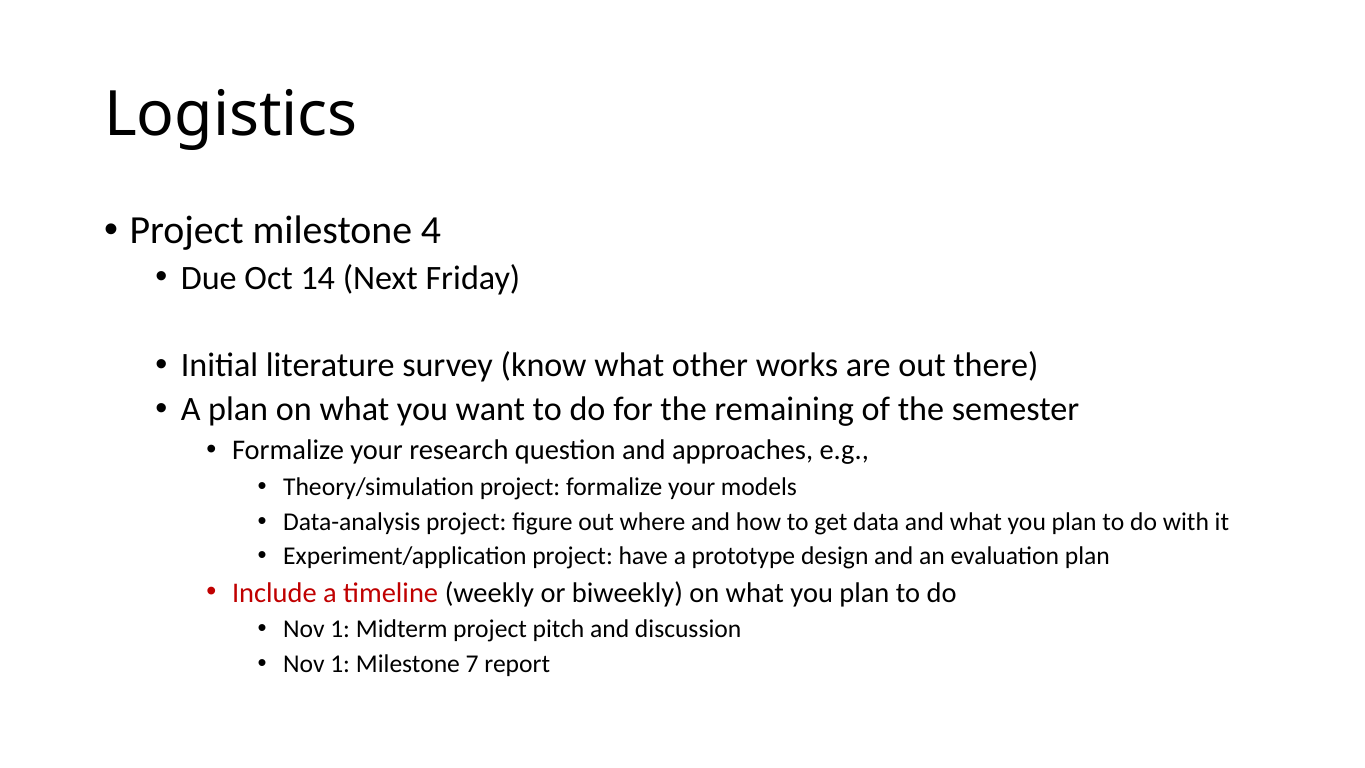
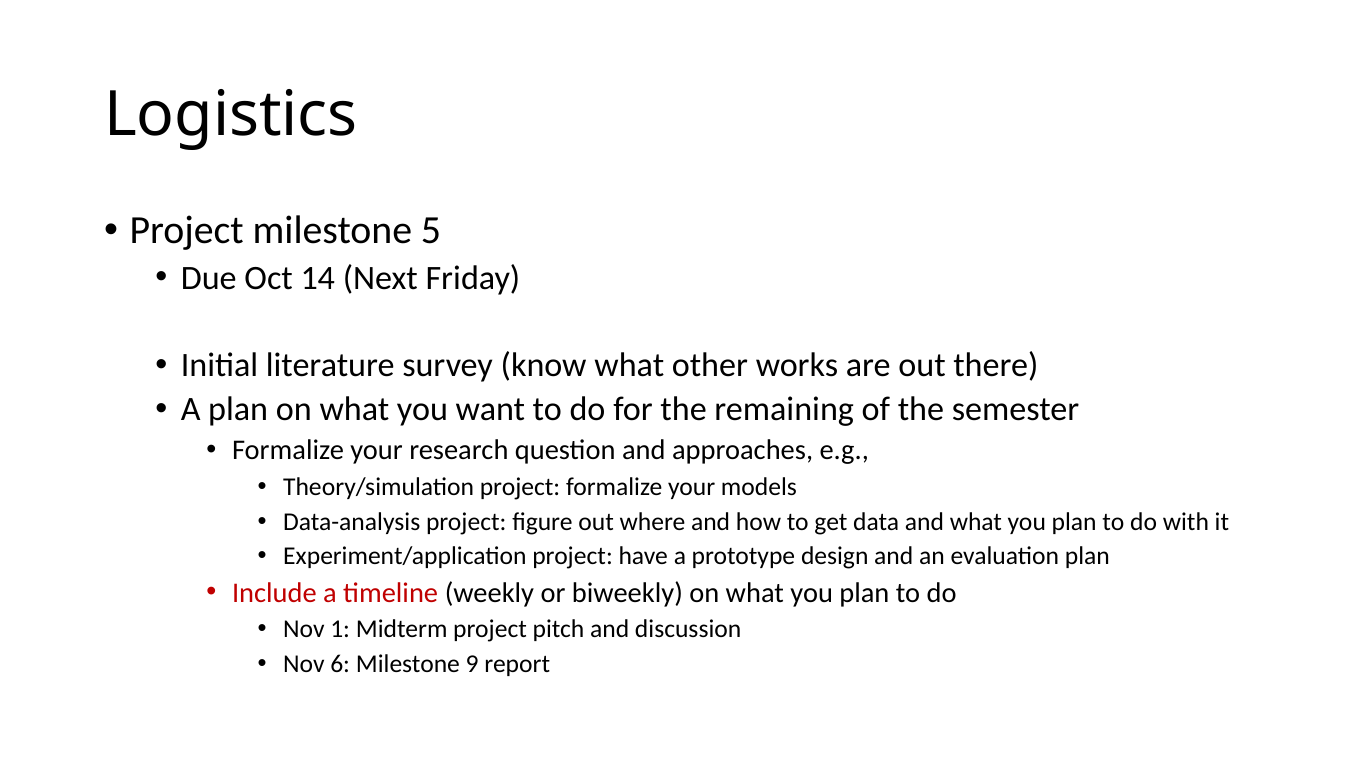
4: 4 -> 5
1 at (340, 664): 1 -> 6
7: 7 -> 9
